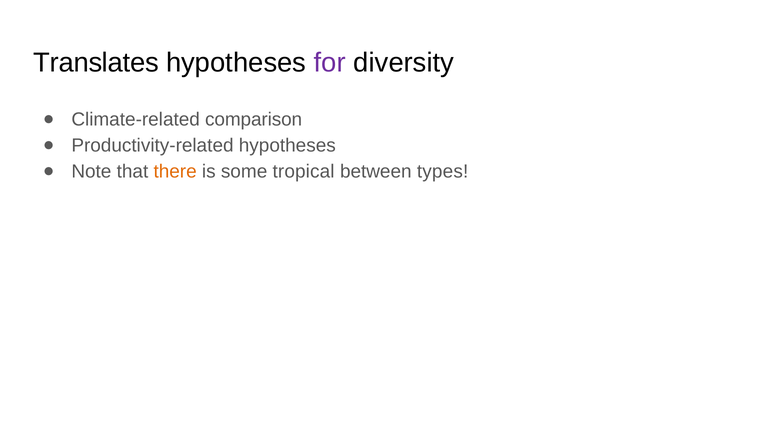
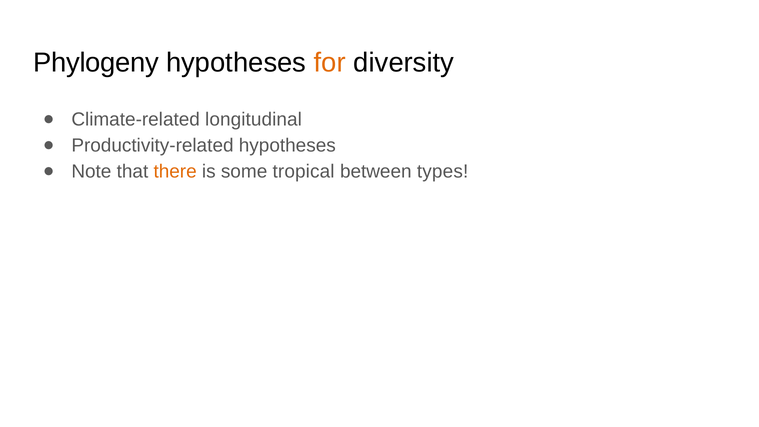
Translates: Translates -> Phylogeny
for colour: purple -> orange
comparison: comparison -> longitudinal
